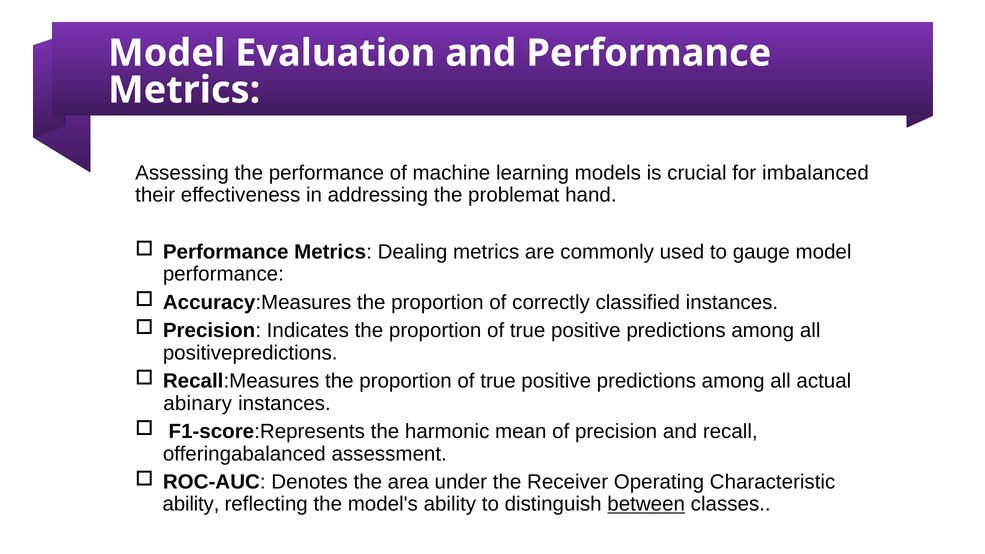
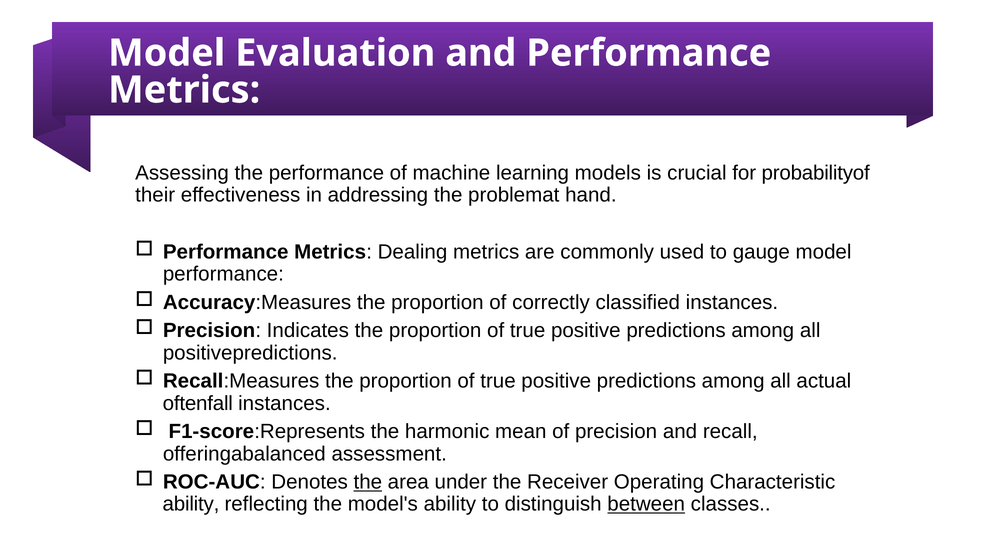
imbalanced: imbalanced -> probabilityof
abinary: abinary -> oftenfall
the at (368, 482) underline: none -> present
